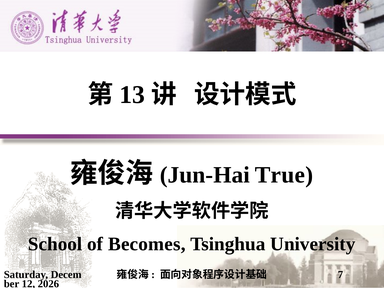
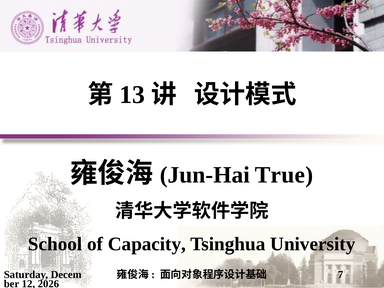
Becomes: Becomes -> Capacity
